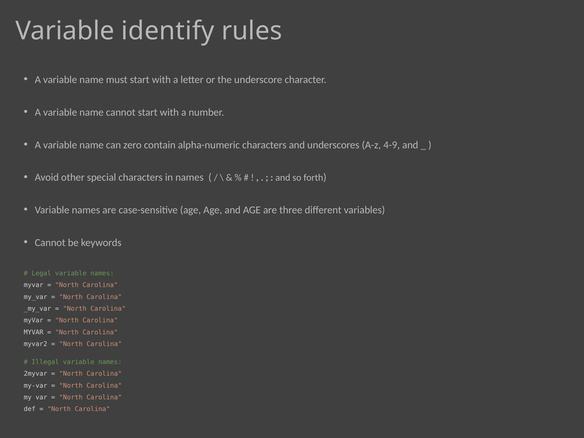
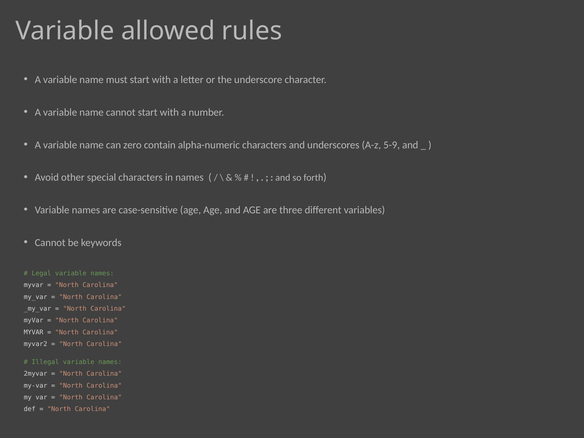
identify: identify -> allowed
4-9: 4-9 -> 5-9
